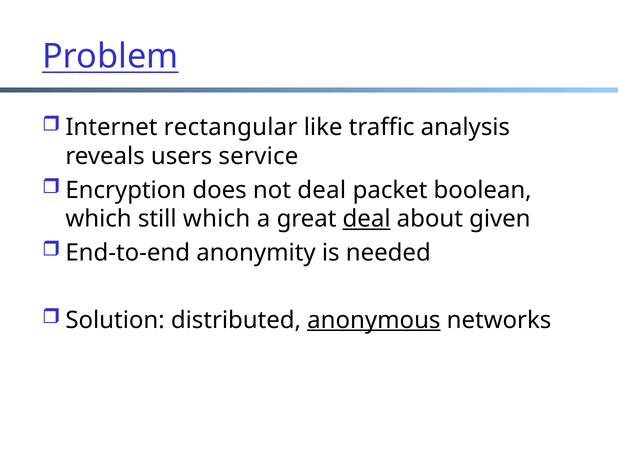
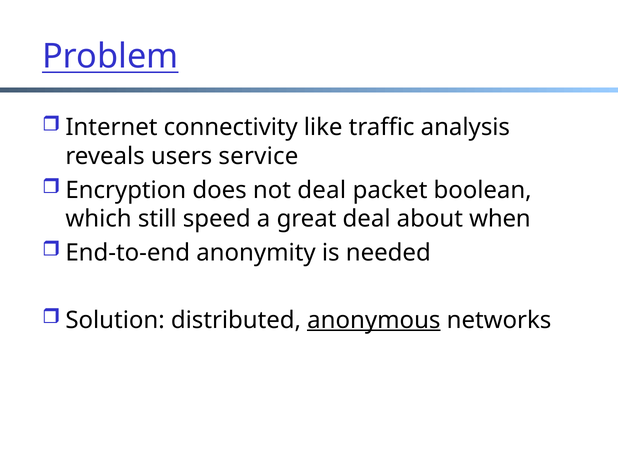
rectangular: rectangular -> connectivity
still which: which -> speed
deal at (367, 219) underline: present -> none
given: given -> when
